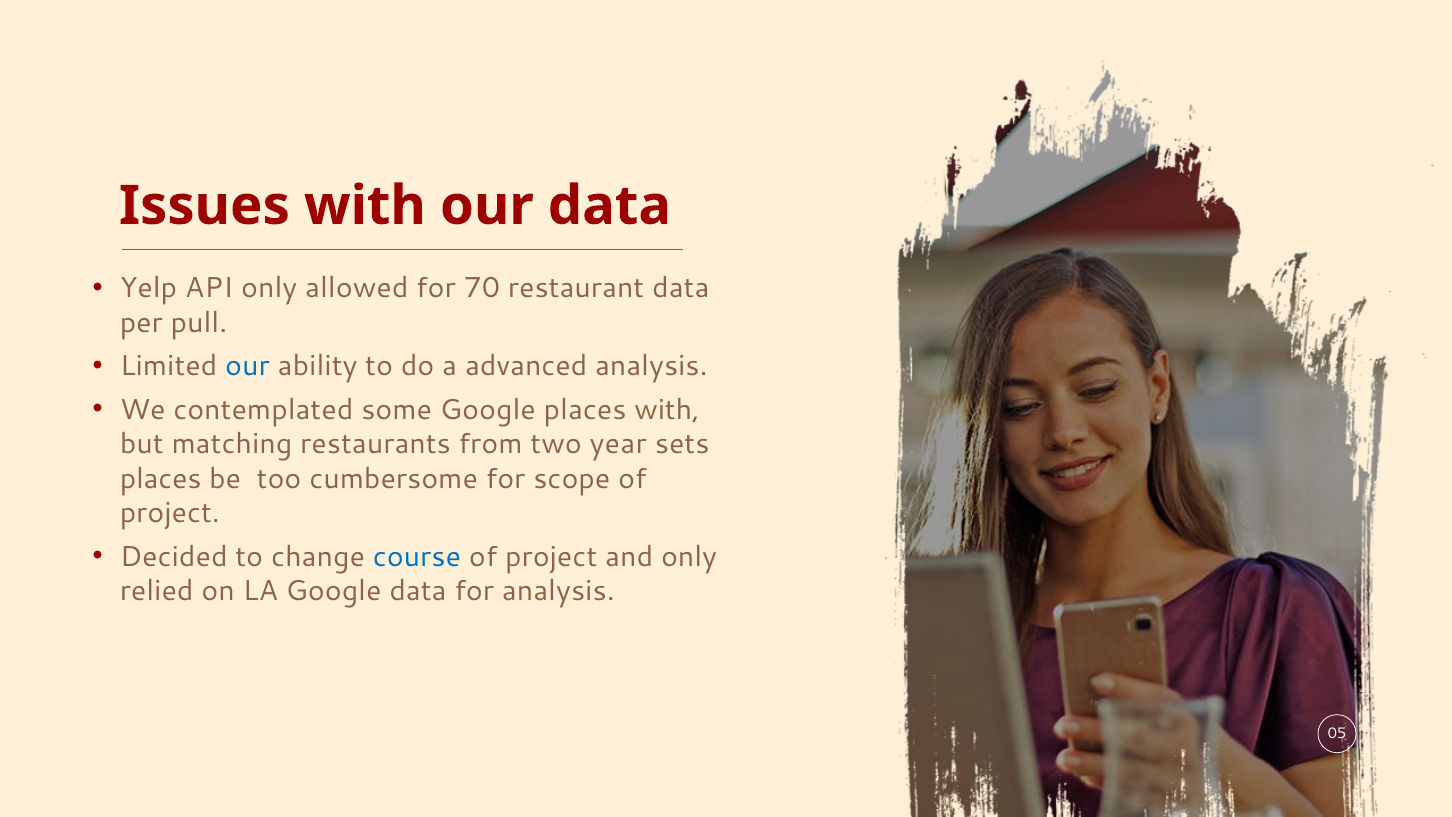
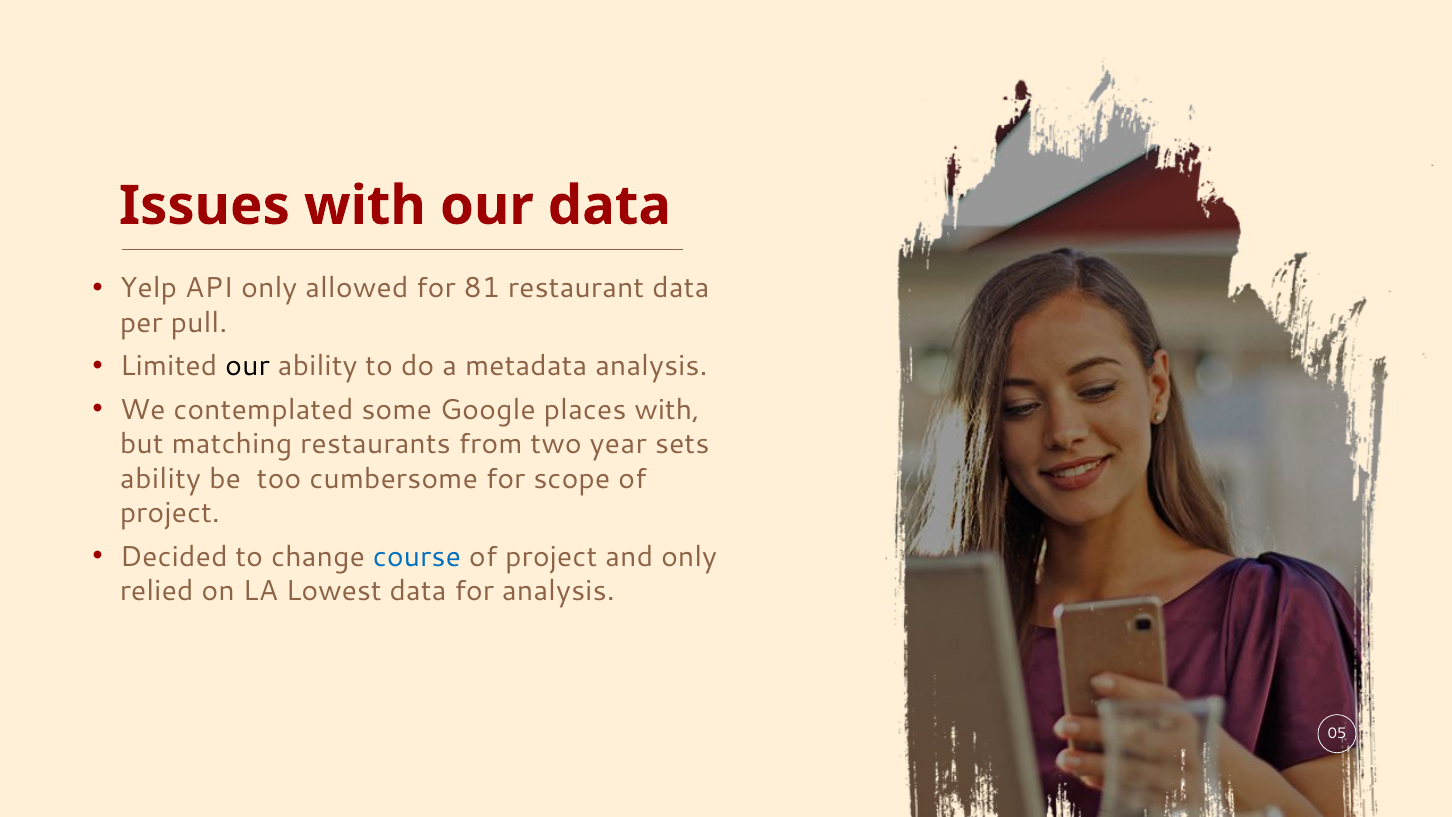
70: 70 -> 81
our at (248, 366) colour: blue -> black
advanced: advanced -> metadata
places at (161, 479): places -> ability
LA Google: Google -> Lowest
